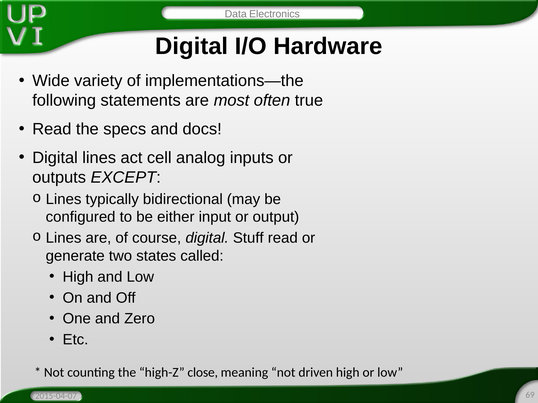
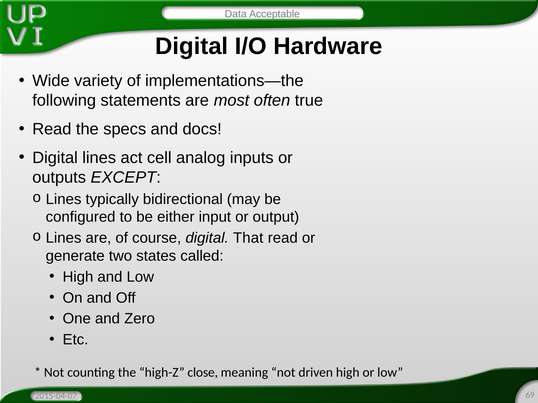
Electronics: Electronics -> Acceptable
Stuff: Stuff -> That
